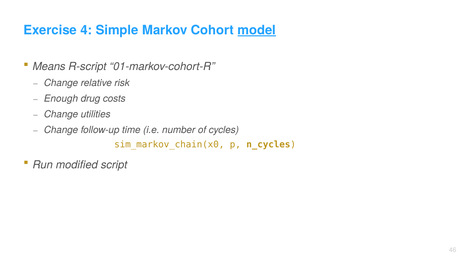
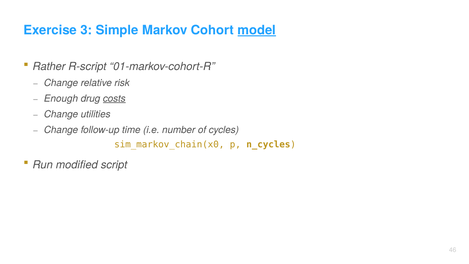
4: 4 -> 3
Means: Means -> Rather
costs underline: none -> present
